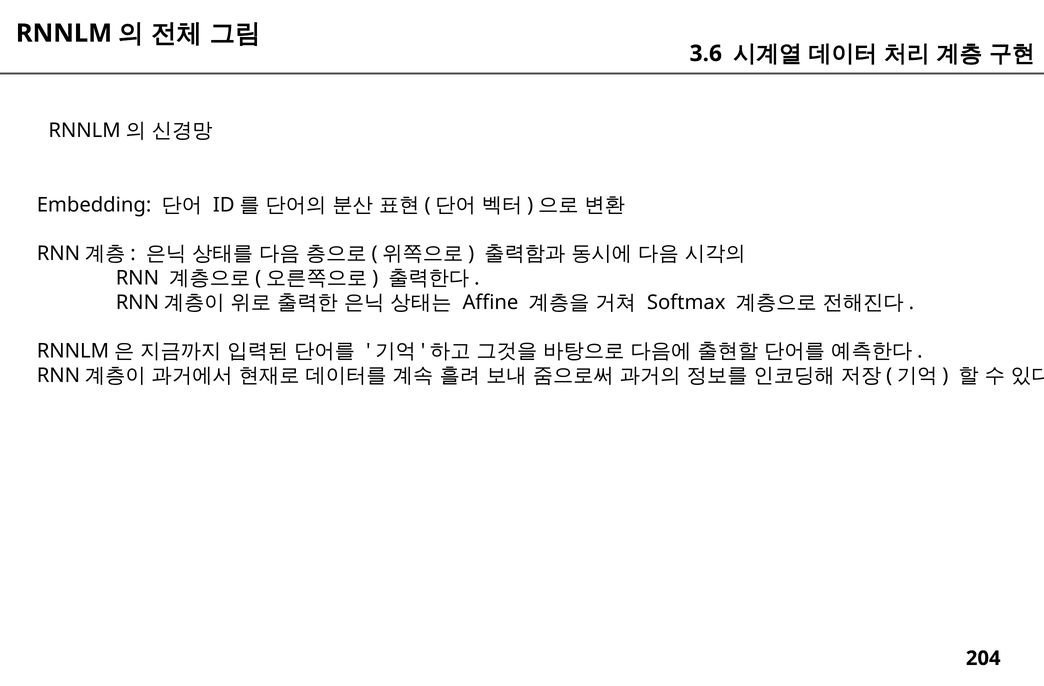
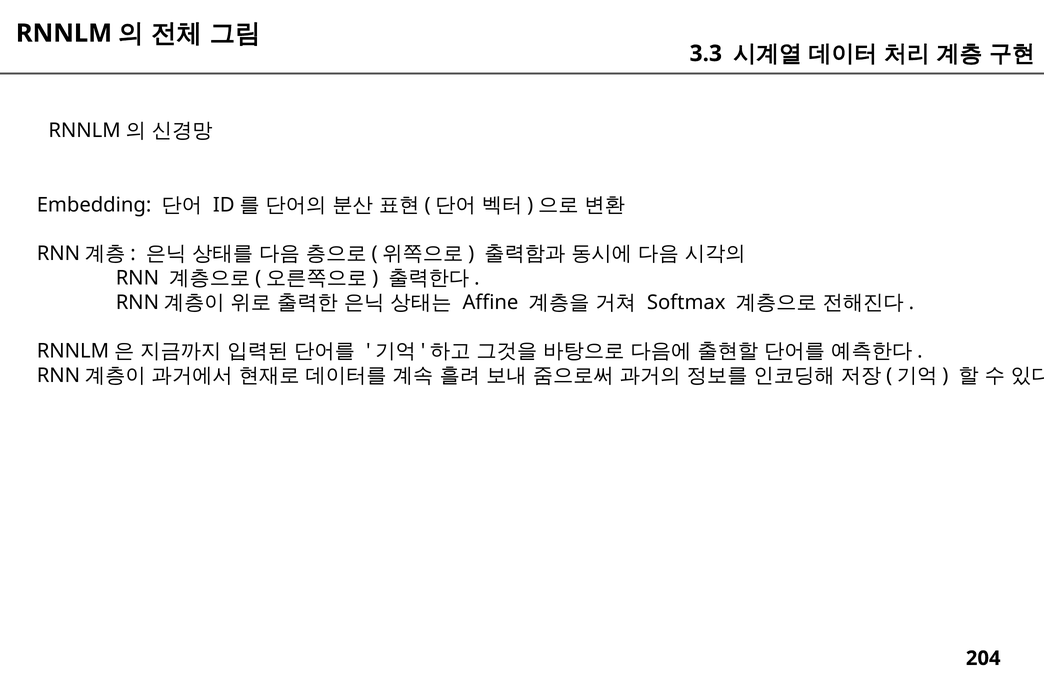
3.6: 3.6 -> 3.3
